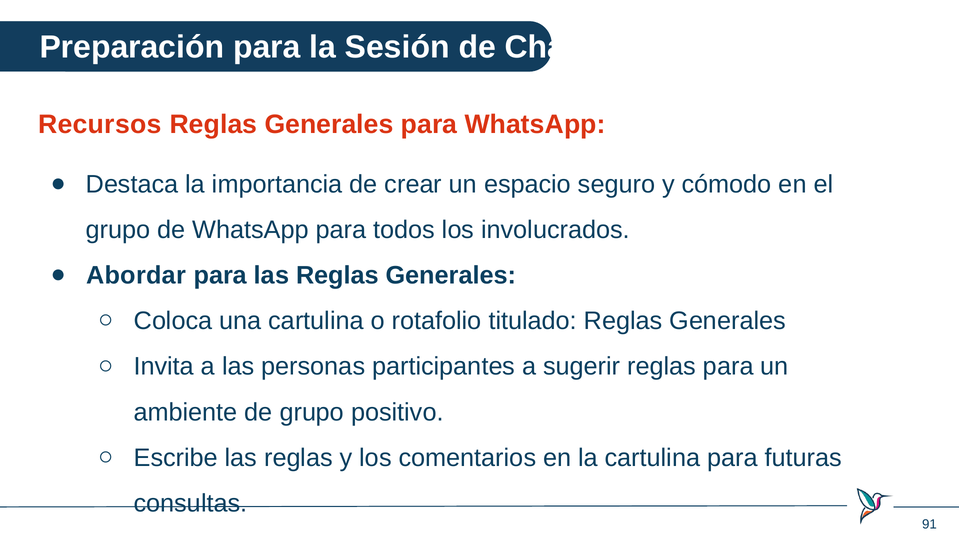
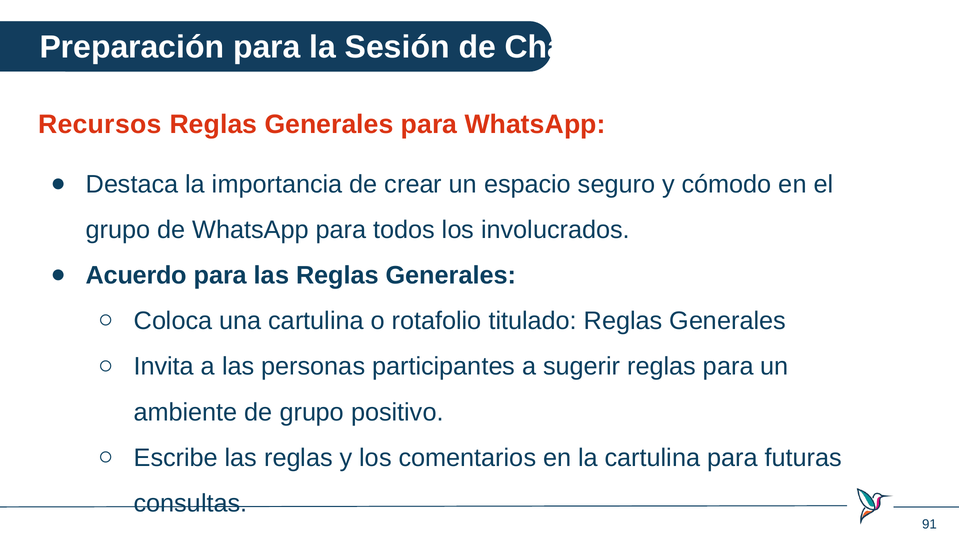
Abordar: Abordar -> Acuerdo
